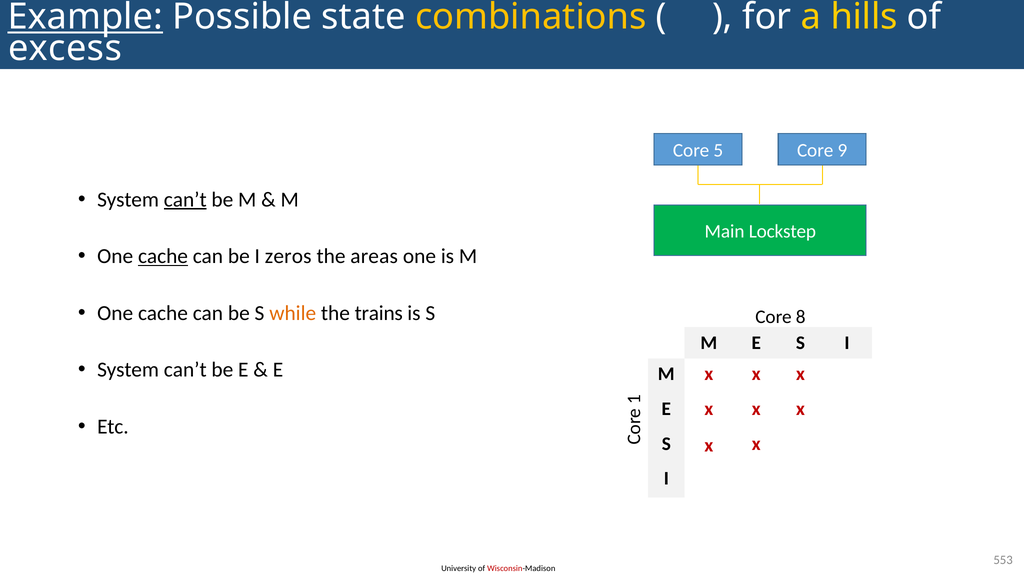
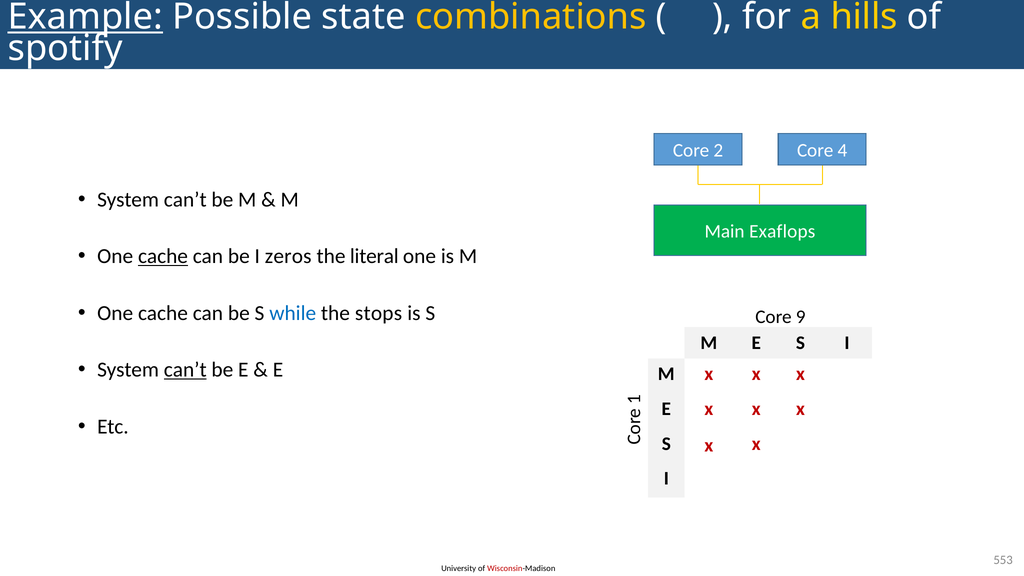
excess: excess -> spotify
5: 5 -> 2
9: 9 -> 4
can’t at (185, 199) underline: present -> none
Lockstep: Lockstep -> Exaflops
areas: areas -> literal
while colour: orange -> blue
trains: trains -> stops
8: 8 -> 9
can’t at (185, 370) underline: none -> present
